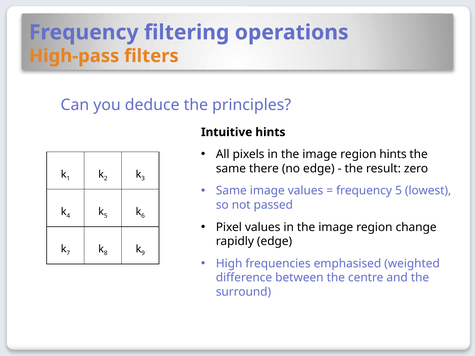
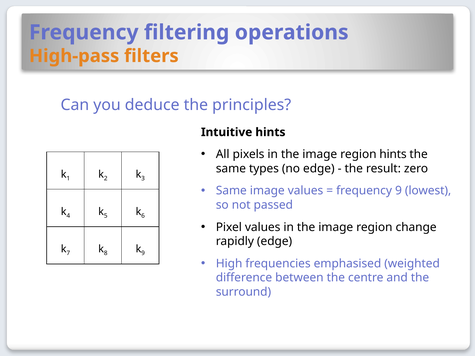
there: there -> types
frequency 5: 5 -> 9
